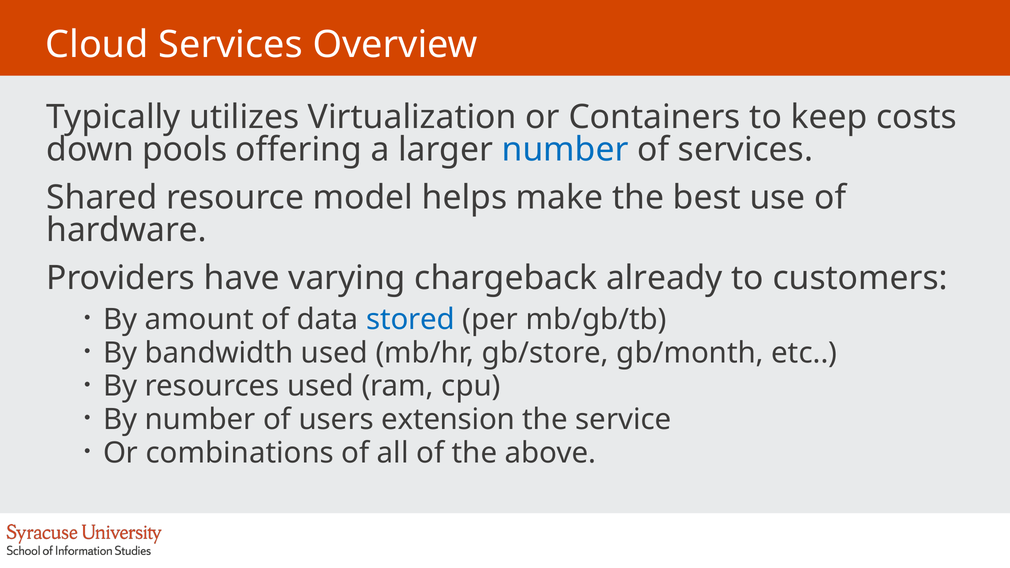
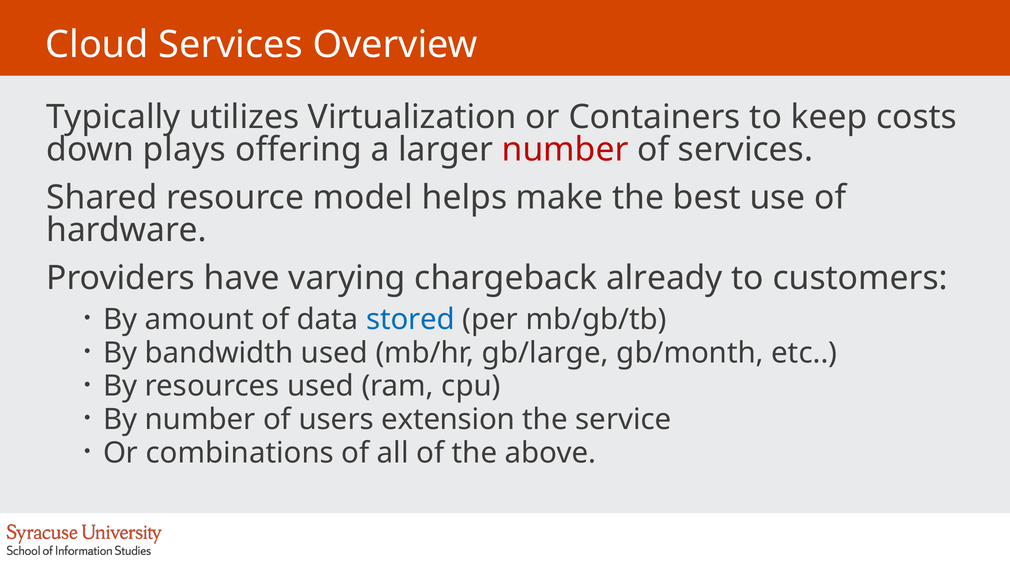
pools: pools -> plays
number at (565, 150) colour: blue -> red
gb/store: gb/store -> gb/large
